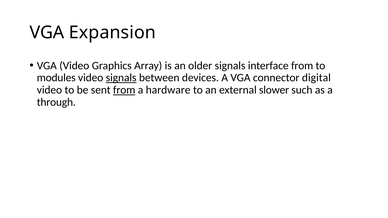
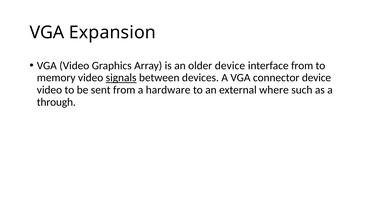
older signals: signals -> device
modules: modules -> memory
connector digital: digital -> device
from at (124, 90) underline: present -> none
slower: slower -> where
